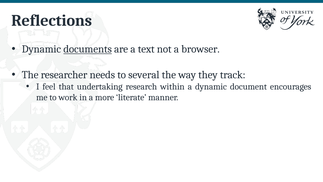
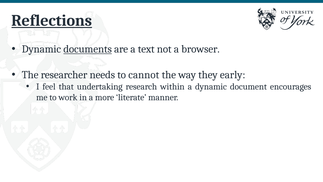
Reflections underline: none -> present
several: several -> cannot
track: track -> early
